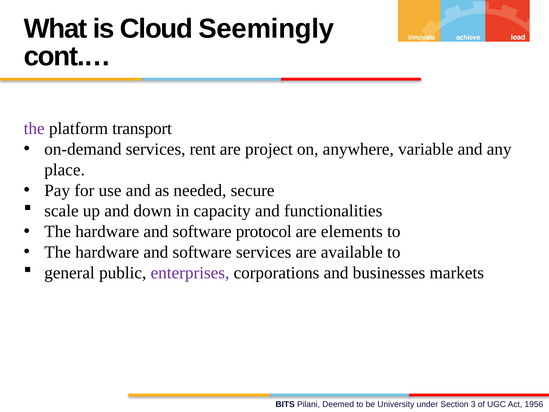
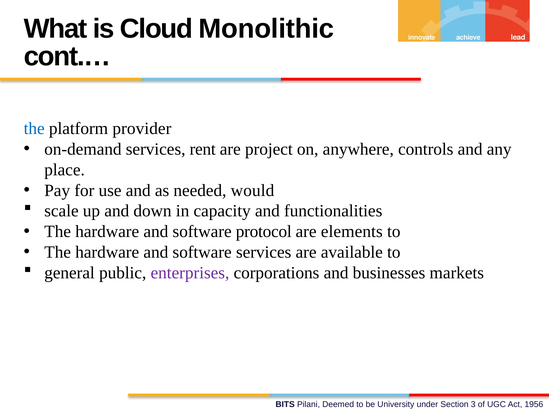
Seemingly: Seemingly -> Monolithic
the at (34, 128) colour: purple -> blue
transport: transport -> provider
variable: variable -> controls
secure: secure -> would
